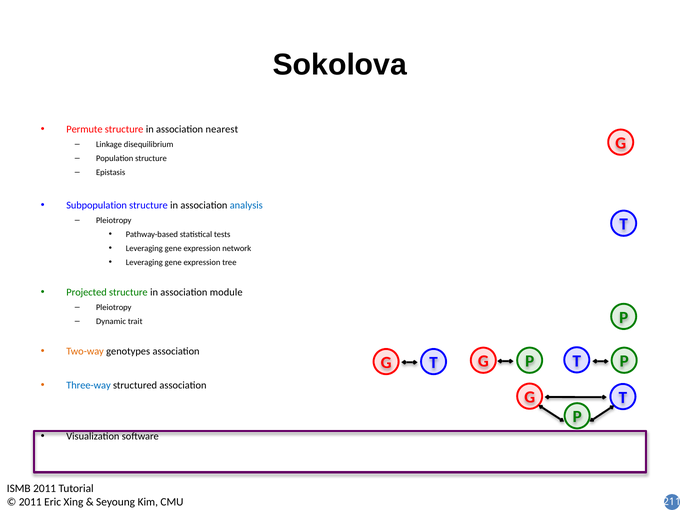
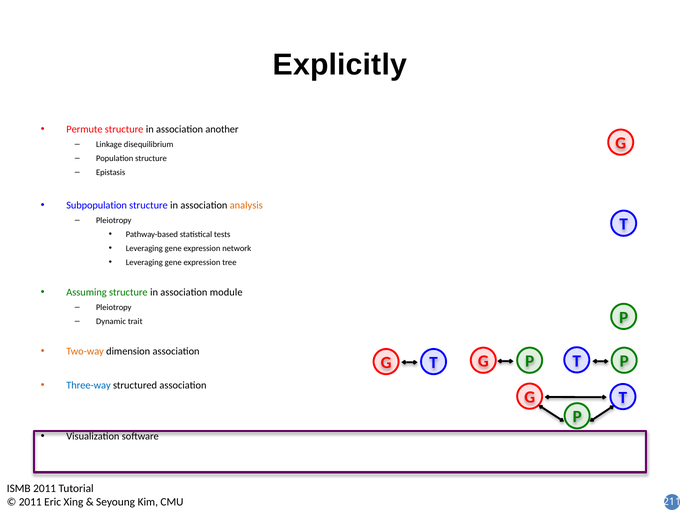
Sokolova: Sokolova -> Explicitly
nearest: nearest -> another
analysis colour: blue -> orange
Projected: Projected -> Assuming
genotypes: genotypes -> dimension
